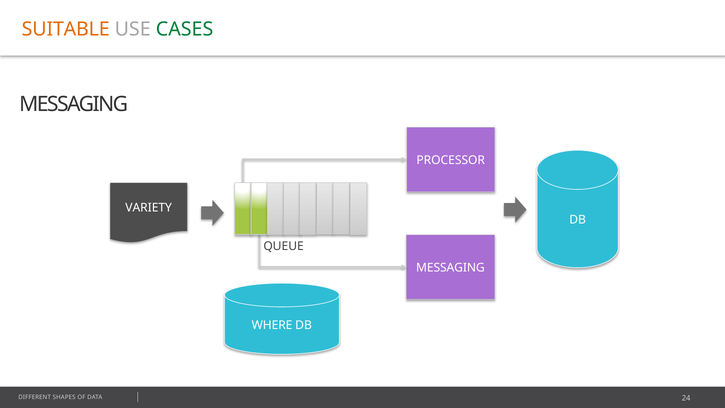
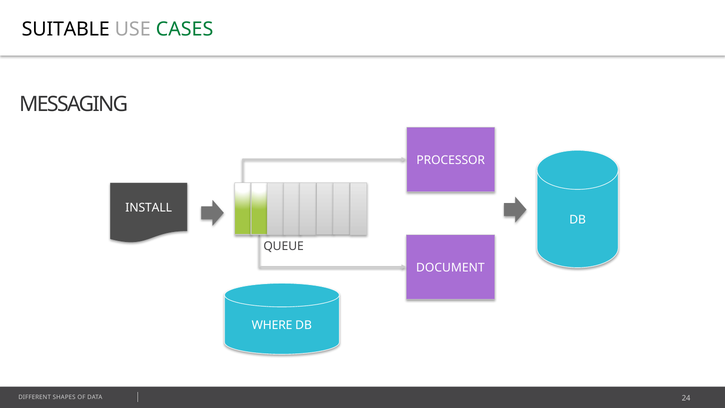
SUITABLE colour: orange -> black
VARIETY: VARIETY -> INSTALL
MESSAGING at (450, 268): MESSAGING -> DOCUMENT
